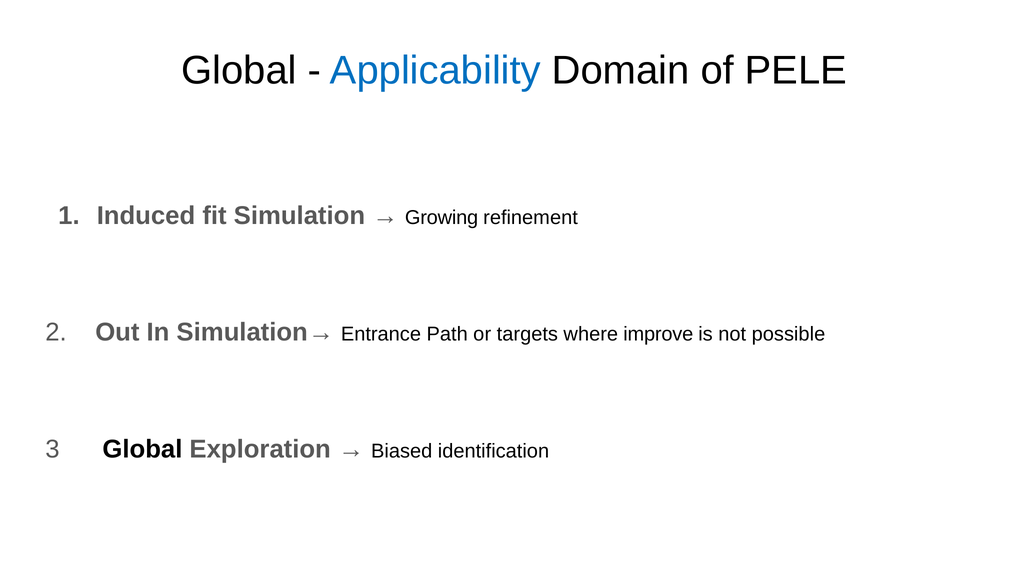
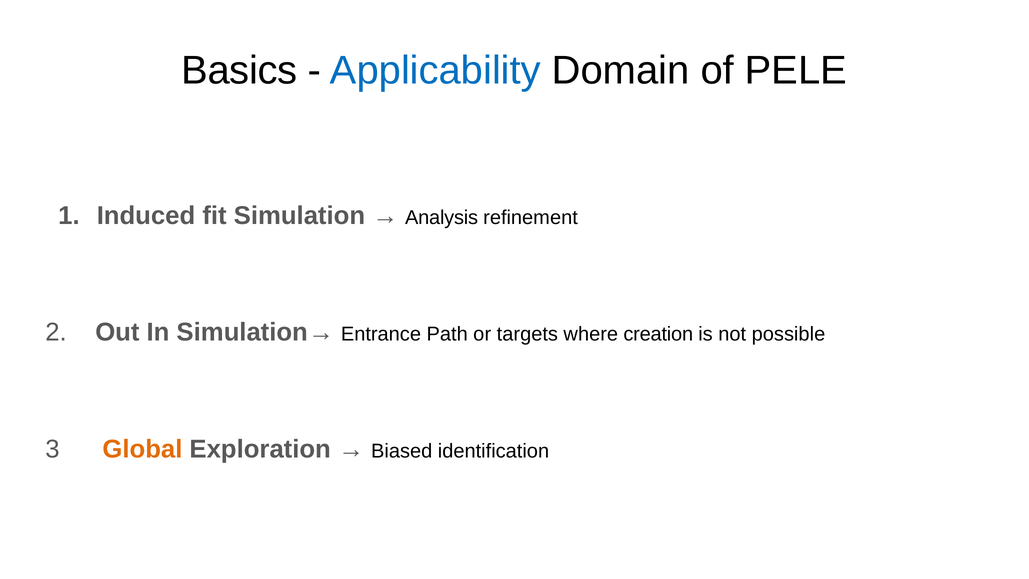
Global at (239, 70): Global -> Basics
Growing: Growing -> Analysis
improve: improve -> creation
Global at (142, 449) colour: black -> orange
